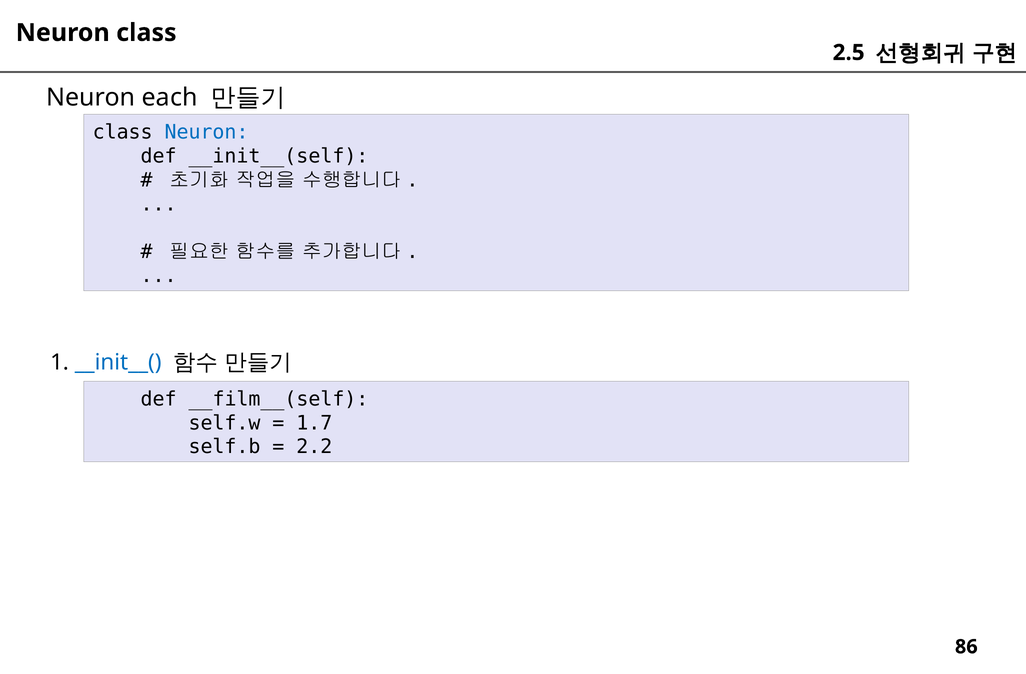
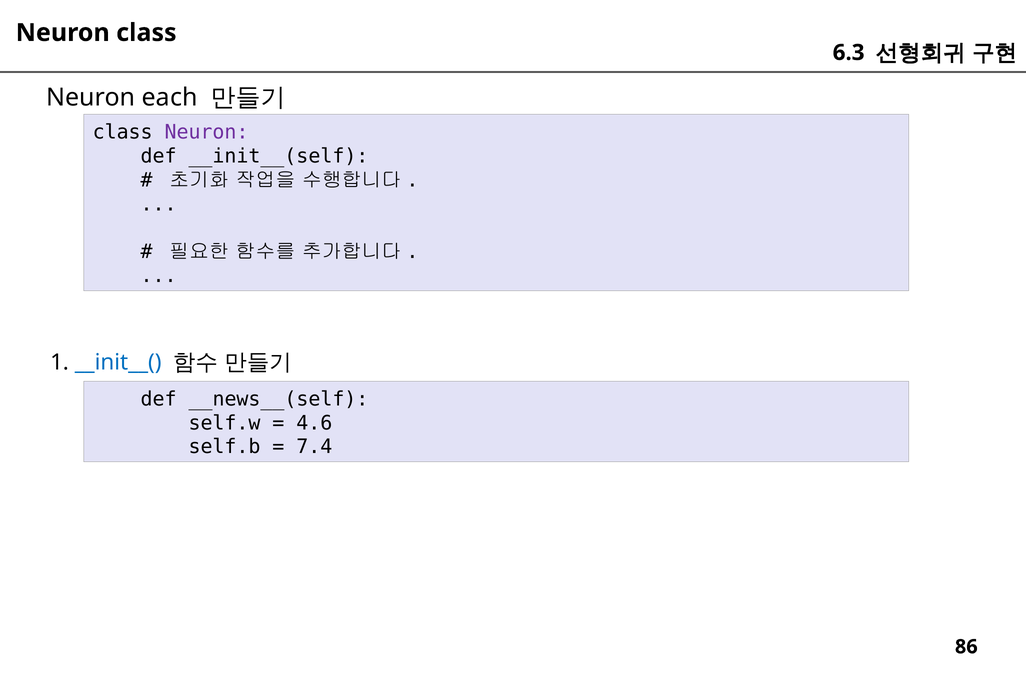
2.5: 2.5 -> 6.3
Neuron at (207, 132) colour: blue -> purple
__film__(self: __film__(self -> __news__(self
1.7: 1.7 -> 4.6
2.2: 2.2 -> 7.4
